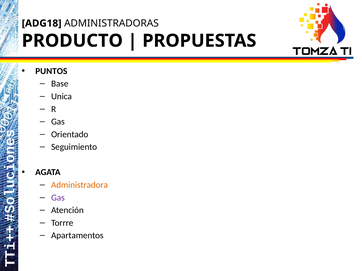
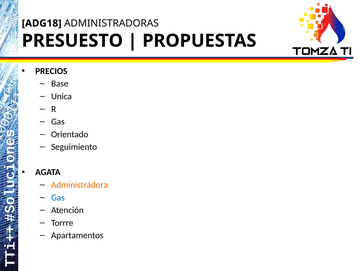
PRODUCTO: PRODUCTO -> PRESUESTO
PUNTOS: PUNTOS -> PRECIOS
Gas at (58, 198) colour: purple -> blue
